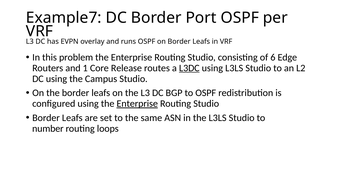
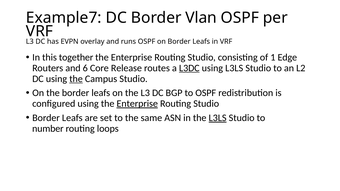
Port: Port -> Vlan
problem: problem -> together
6: 6 -> 1
1: 1 -> 6
the at (76, 79) underline: none -> present
L3LS at (218, 118) underline: none -> present
